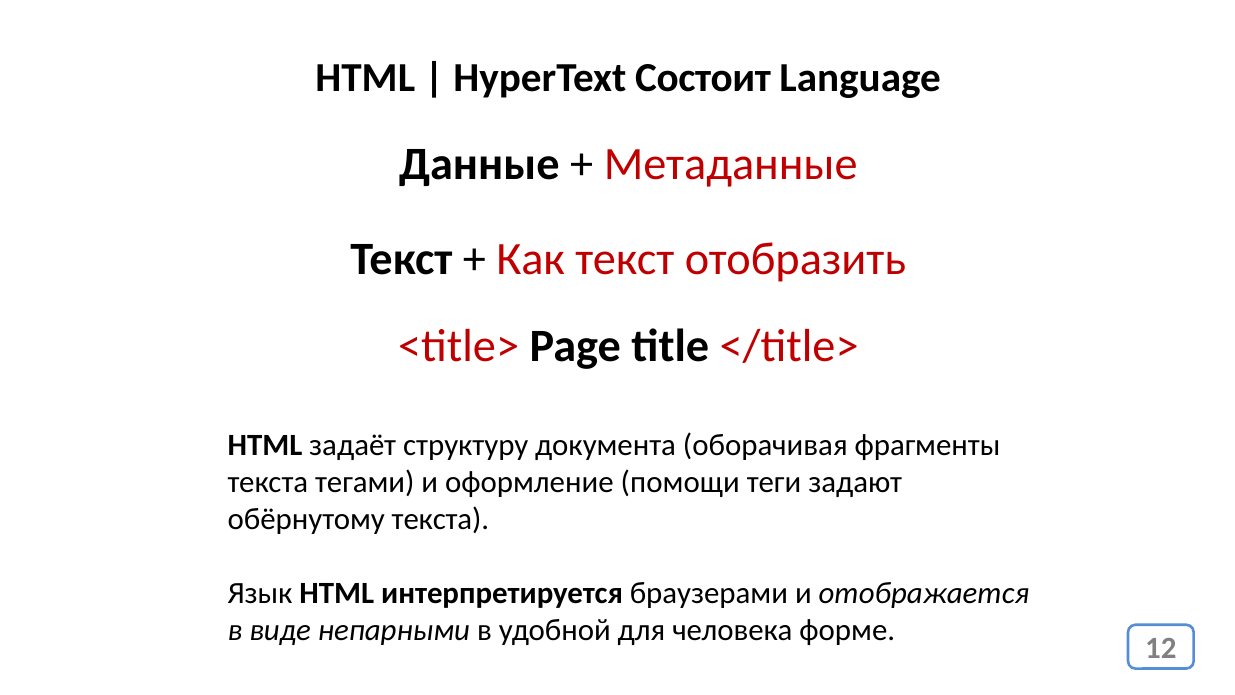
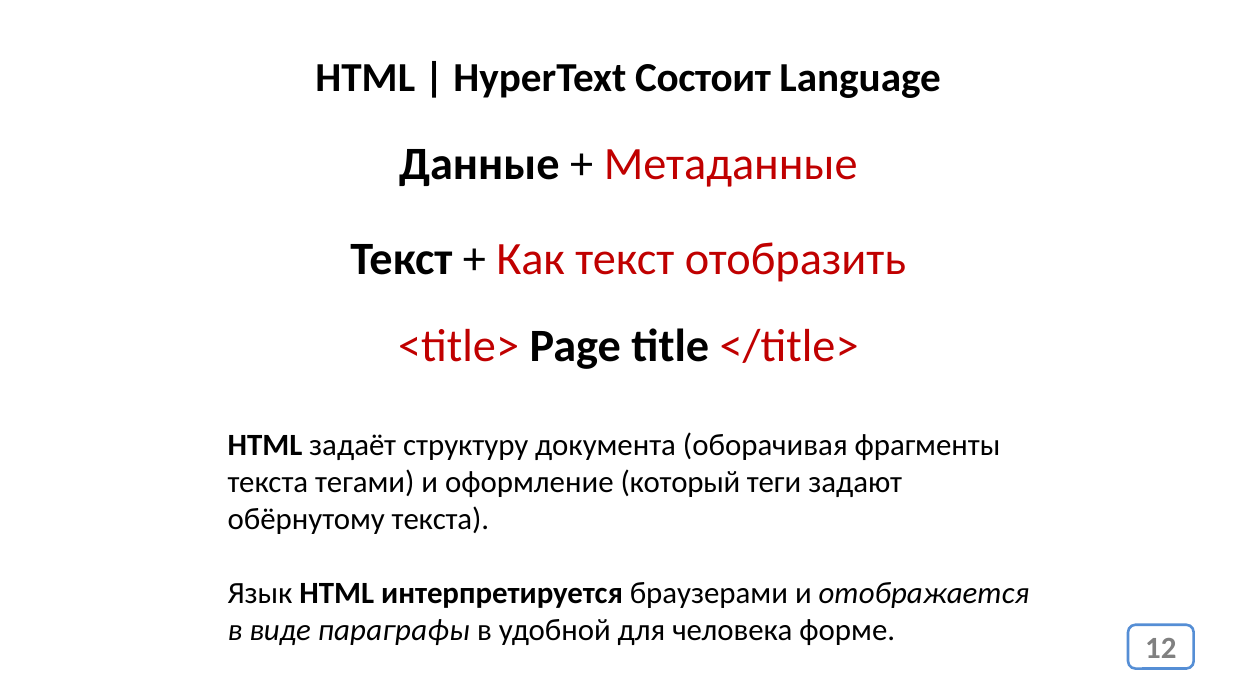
помощи: помощи -> который
непарными: непарными -> параграфы
